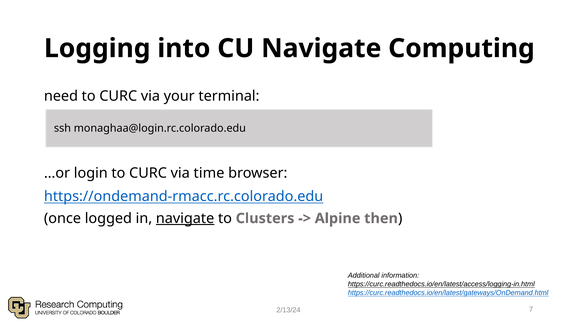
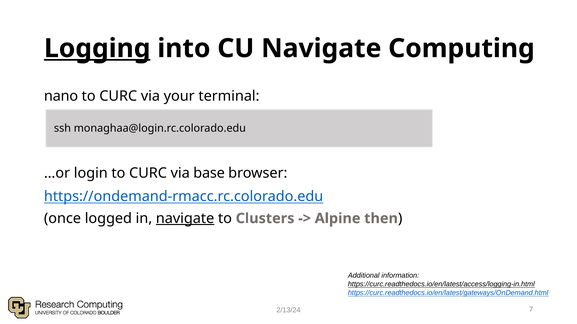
Logging underline: none -> present
need: need -> nano
time: time -> base
